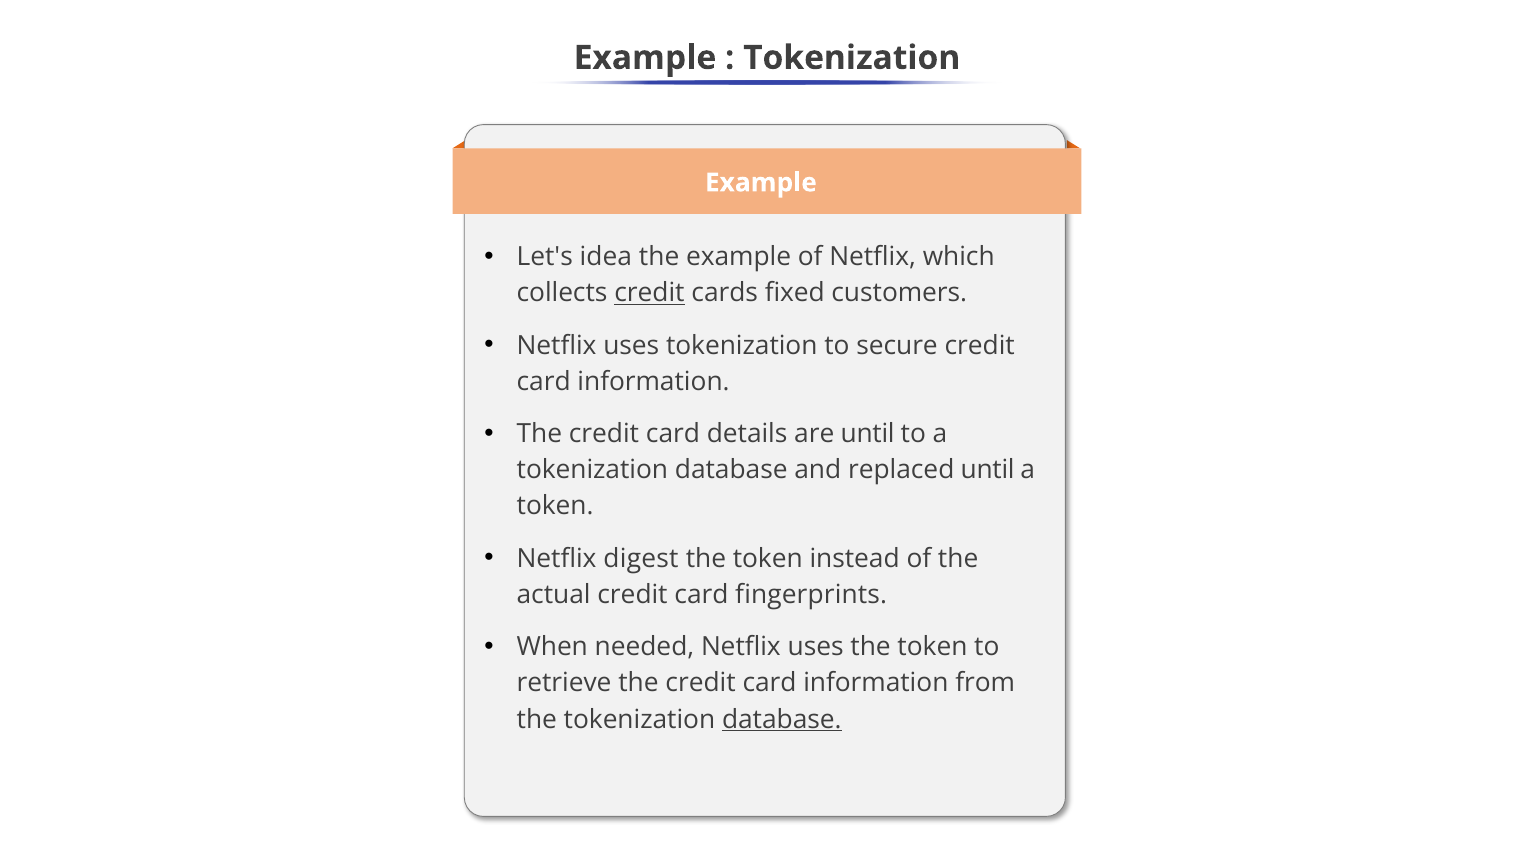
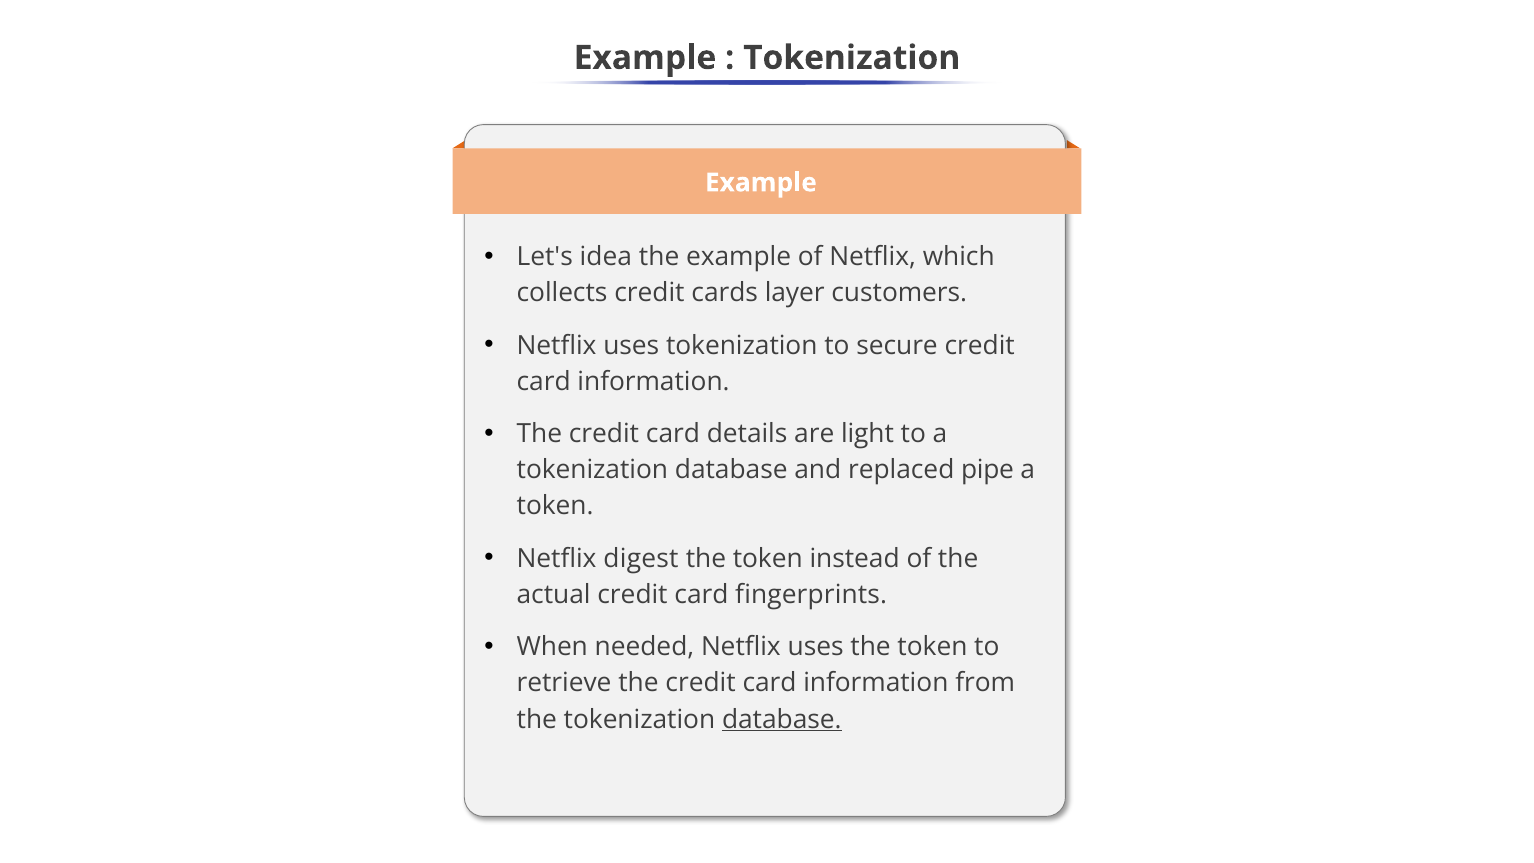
credit at (649, 293) underline: present -> none
fixed: fixed -> layer
are until: until -> light
replaced until: until -> pipe
